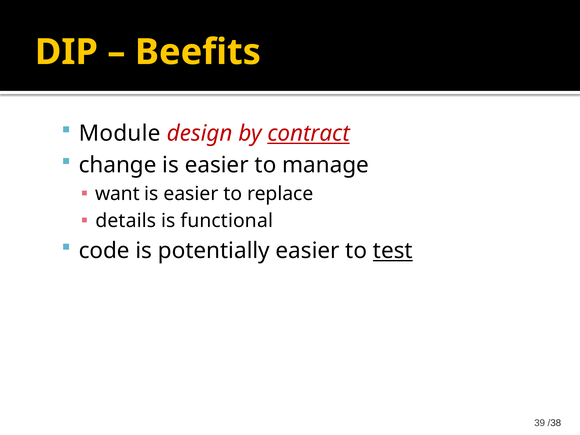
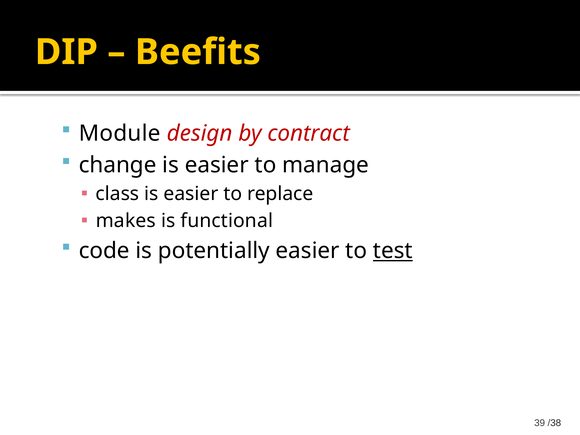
contract underline: present -> none
want: want -> class
details: details -> makes
